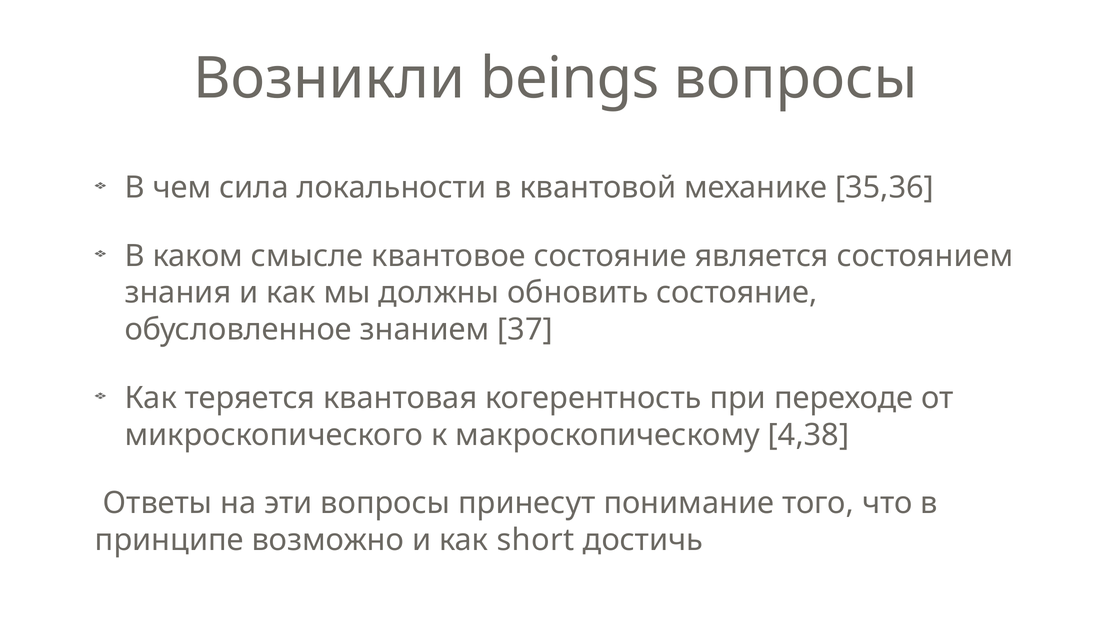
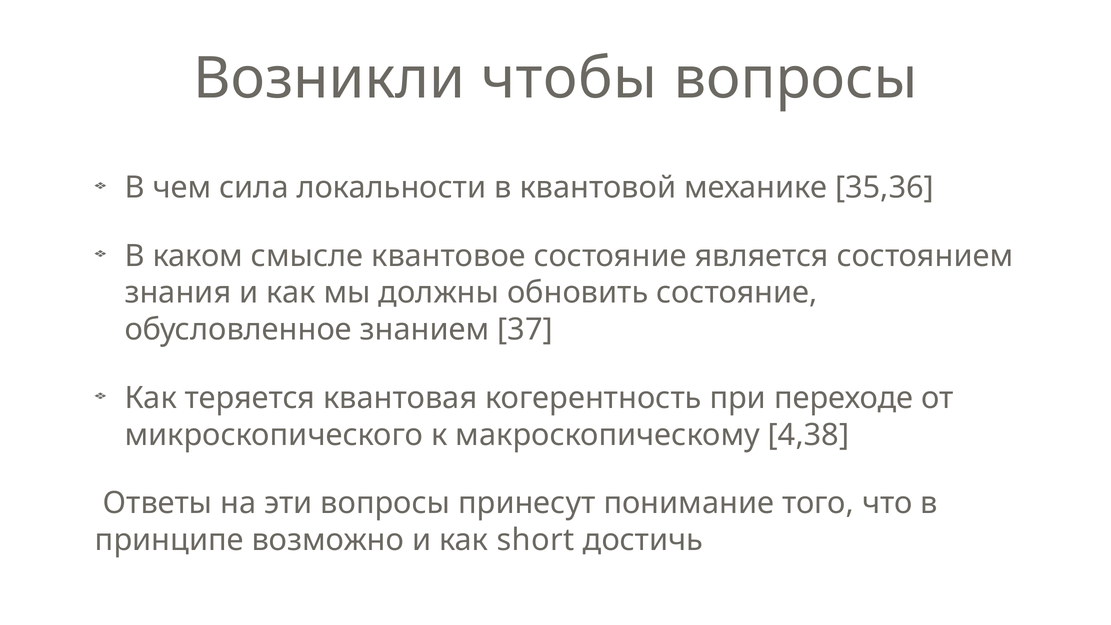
beings: beings -> чтобы
